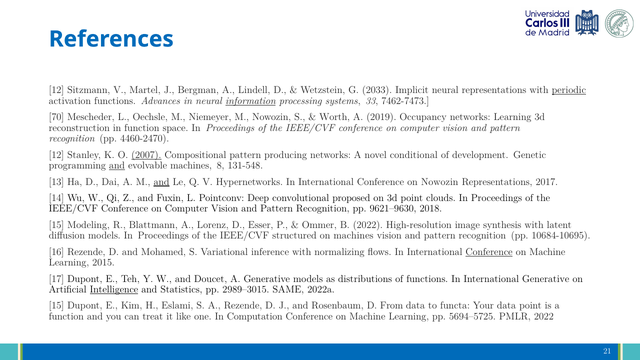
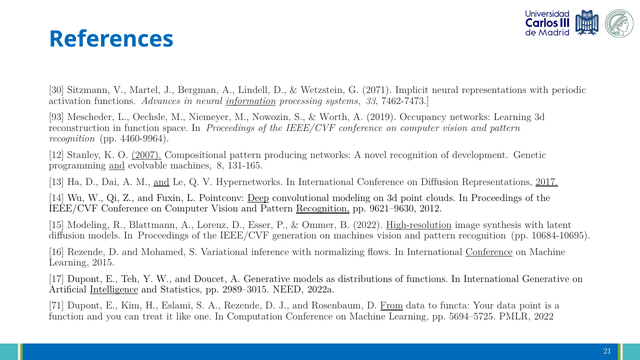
12 at (56, 90): 12 -> 30
2033: 2033 -> 2071
periodic underline: present -> none
70: 70 -> 93
4460-2470: 4460-2470 -> 4460-9964
novel conditional: conditional -> recognition
131-548: 131-548 -> 131-165
on Nowozin: Nowozin -> Diffusion
2017 underline: none -> present
Deep underline: none -> present
convolutional proposed: proposed -> modeling
Recognition at (323, 209) underline: none -> present
2018: 2018 -> 2012
High-resolution underline: none -> present
structured: structured -> generation
SAME: SAME -> NEED
15 at (56, 306): 15 -> 71
From underline: none -> present
